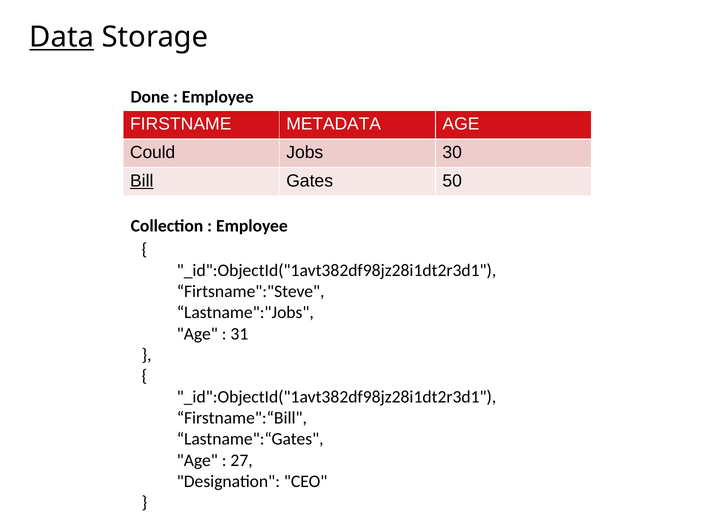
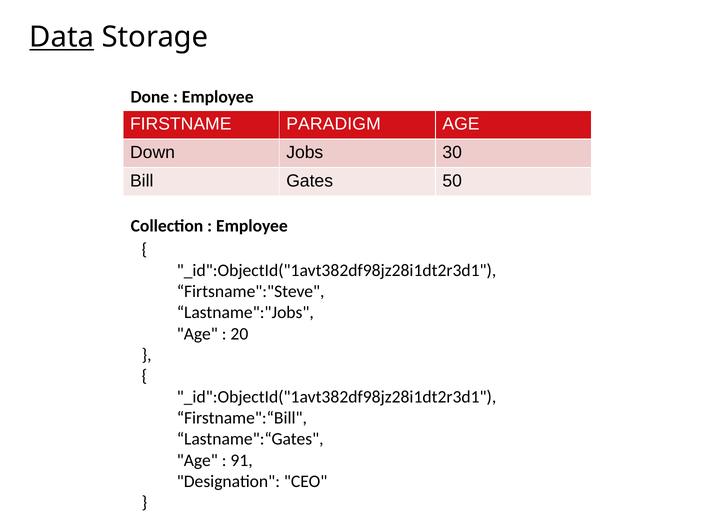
METADATA: METADATA -> PARADIGM
Could: Could -> Down
Bill underline: present -> none
31: 31 -> 20
27: 27 -> 91
